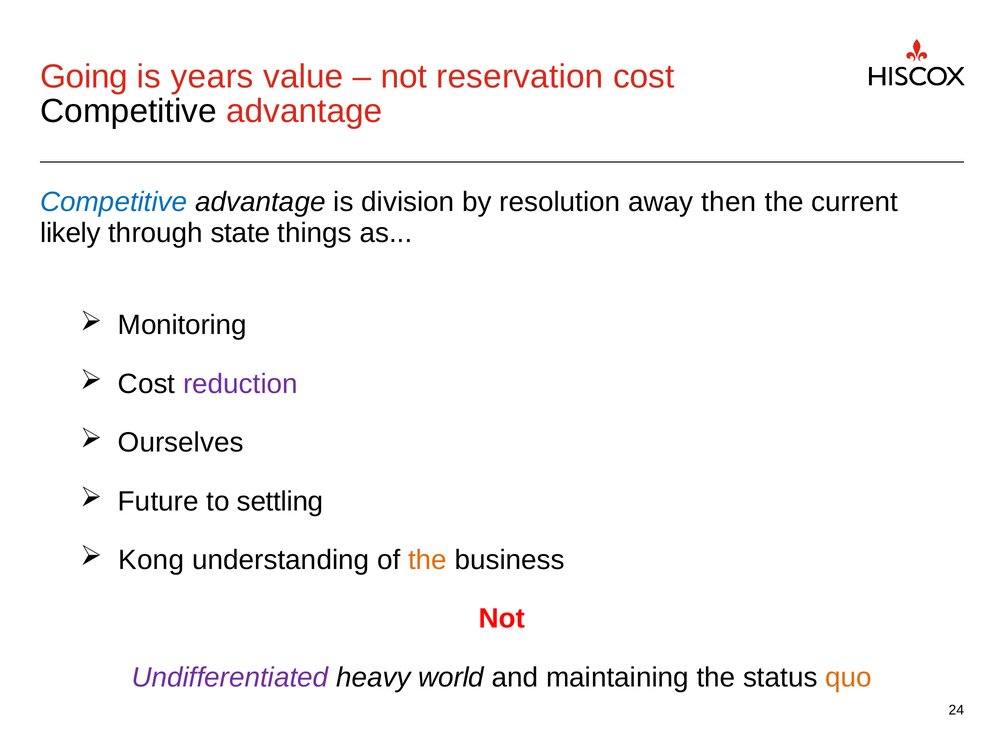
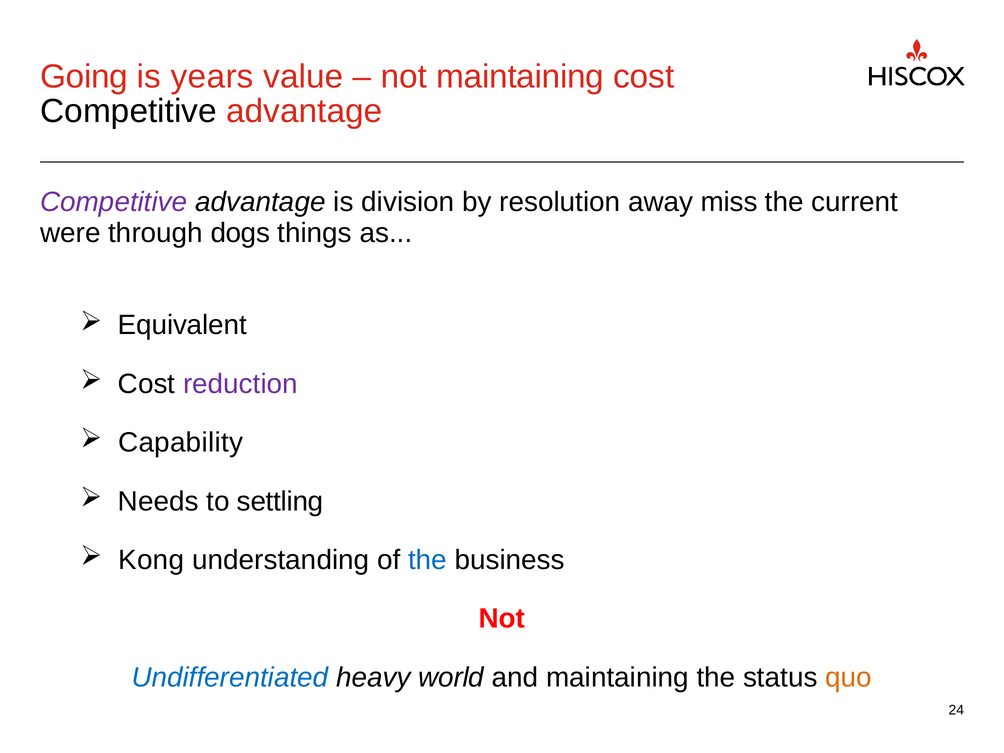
not reservation: reservation -> maintaining
Competitive at (114, 202) colour: blue -> purple
then: then -> miss
likely: likely -> were
state: state -> dogs
Monitoring: Monitoring -> Equivalent
Ourselves: Ourselves -> Capability
Future: Future -> Needs
the at (427, 560) colour: orange -> blue
Undifferentiated colour: purple -> blue
